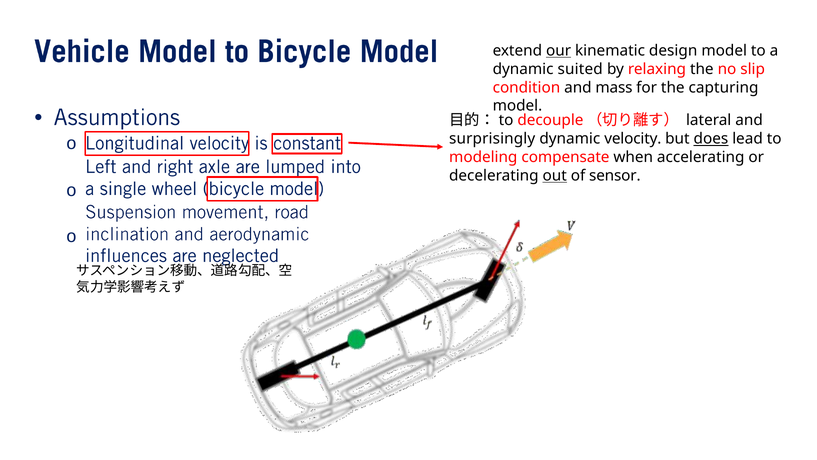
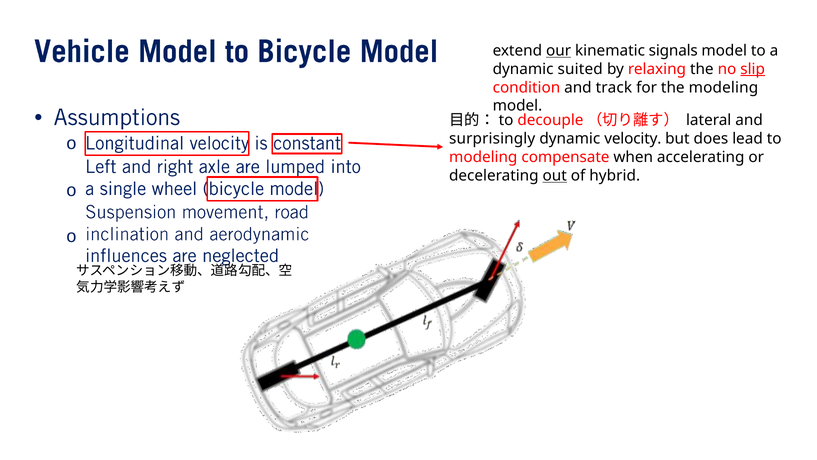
design: design -> signals
slip underline: none -> present
mass: mass -> track
the capturing: capturing -> modeling
does underline: present -> none
sensor: sensor -> hybrid
